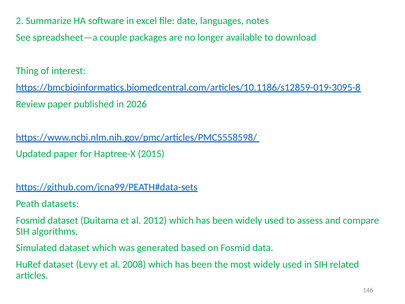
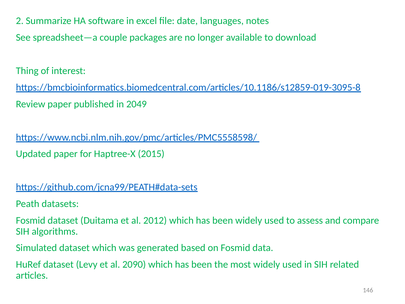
2026: 2026 -> 2049
2008: 2008 -> 2090
